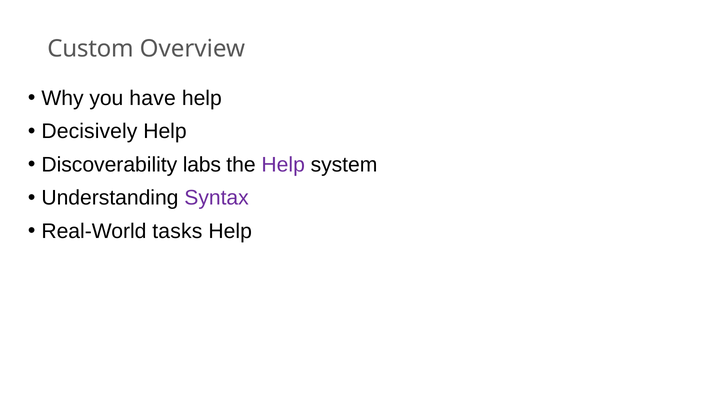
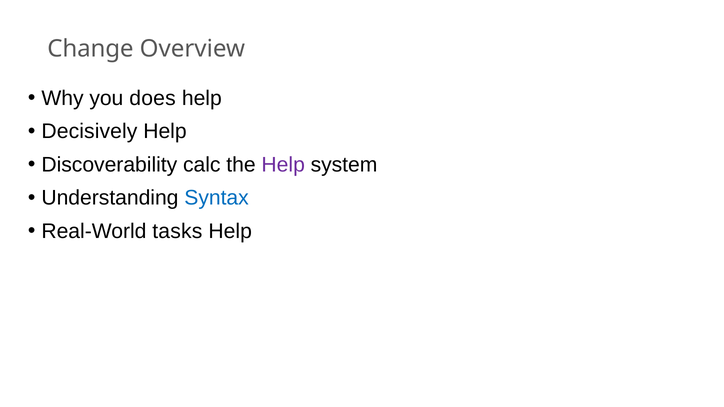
Custom: Custom -> Change
have: have -> does
labs: labs -> calc
Syntax colour: purple -> blue
